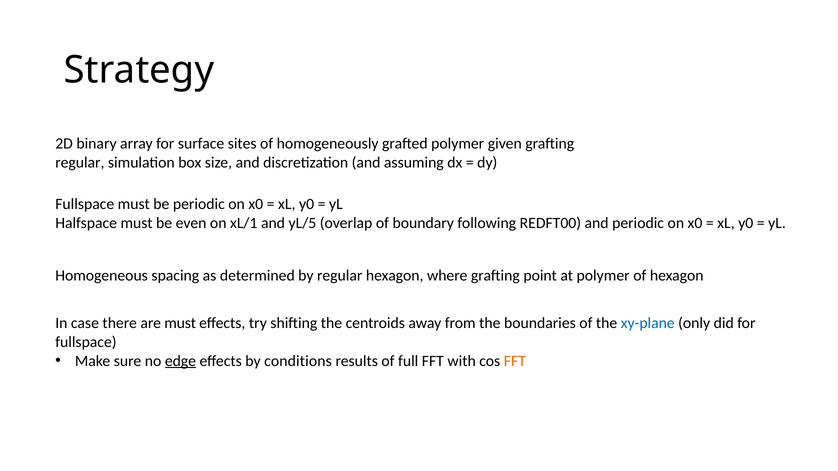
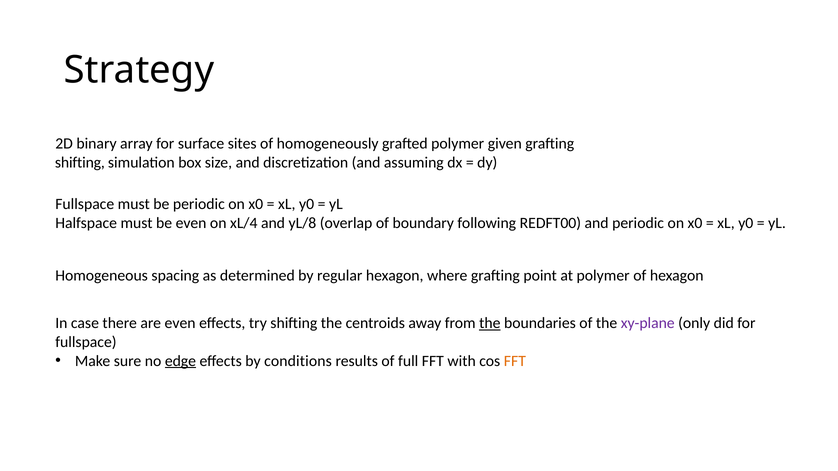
regular at (80, 163): regular -> shifting
xL/1: xL/1 -> xL/4
yL/5: yL/5 -> yL/8
are must: must -> even
the at (490, 323) underline: none -> present
xy-plane colour: blue -> purple
